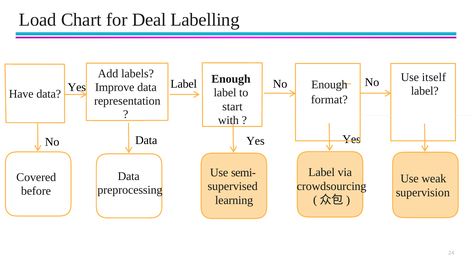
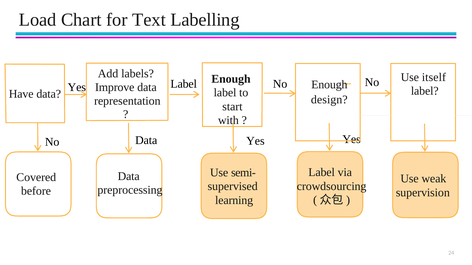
Deal: Deal -> Text
format: format -> design
